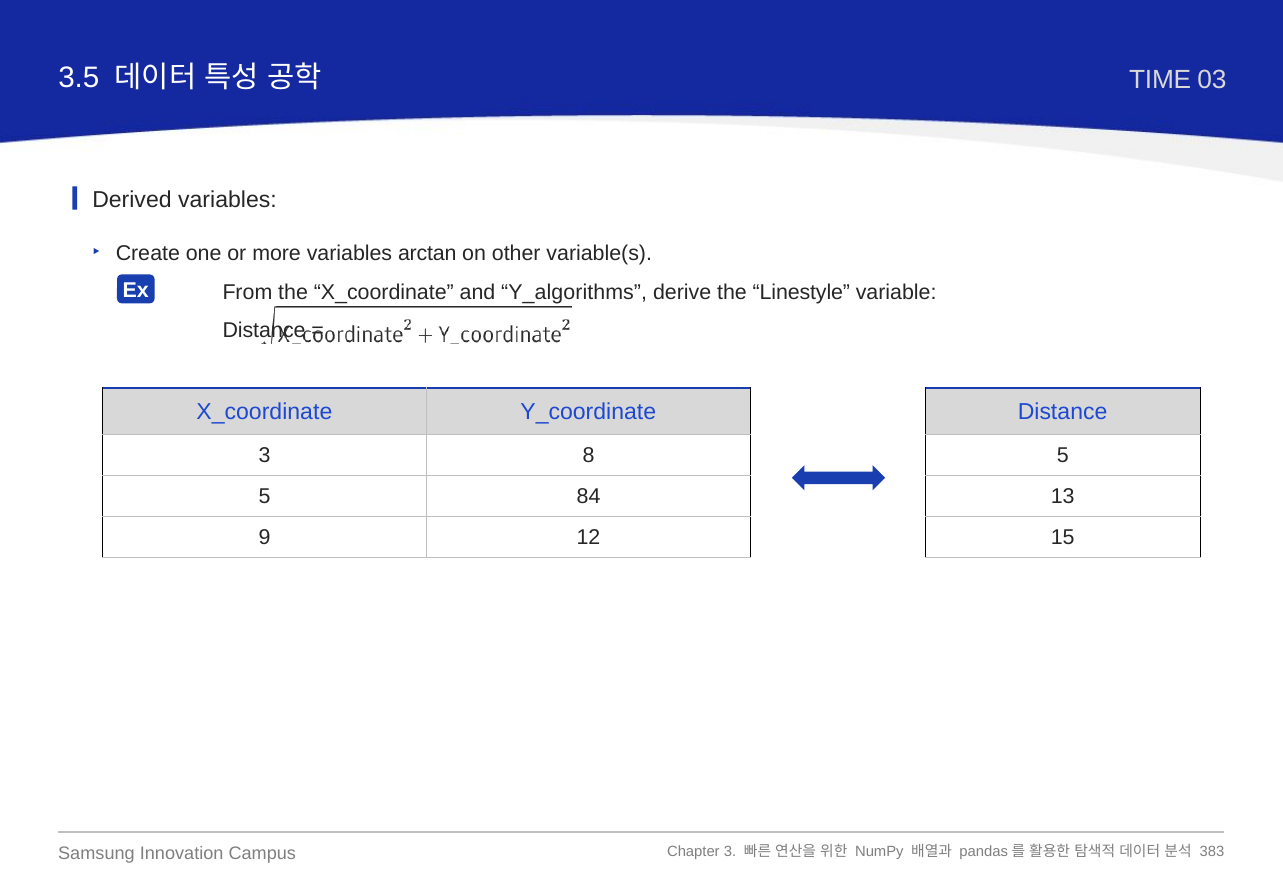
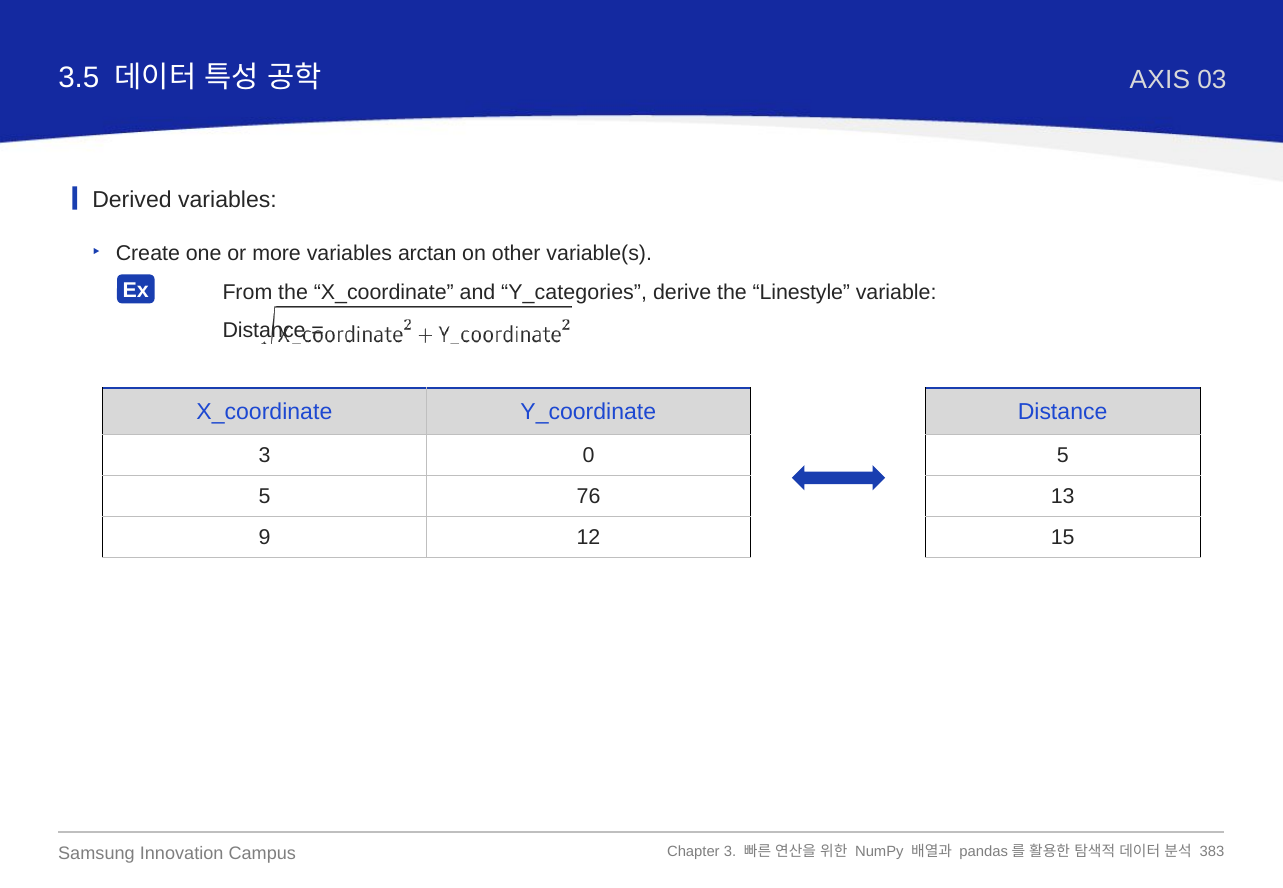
TIME: TIME -> AXIS
Y_algorithms: Y_algorithms -> Y_categories
8: 8 -> 0
84: 84 -> 76
